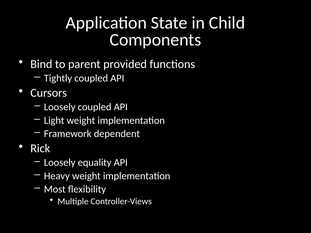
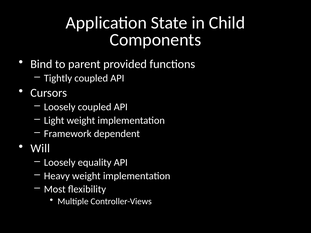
Rick: Rick -> Will
